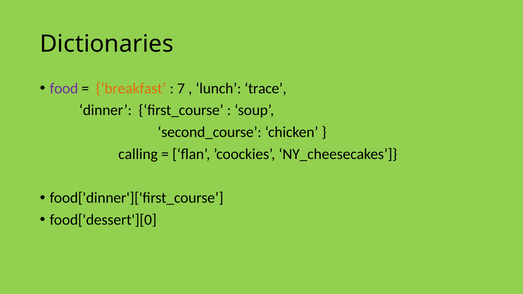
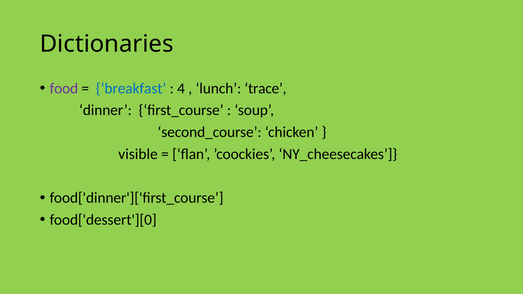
breakfast colour: orange -> blue
7: 7 -> 4
calling: calling -> visible
